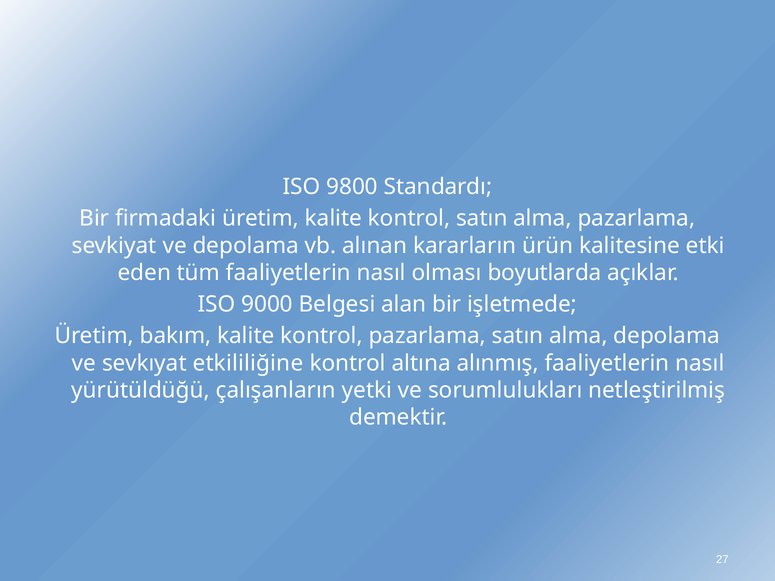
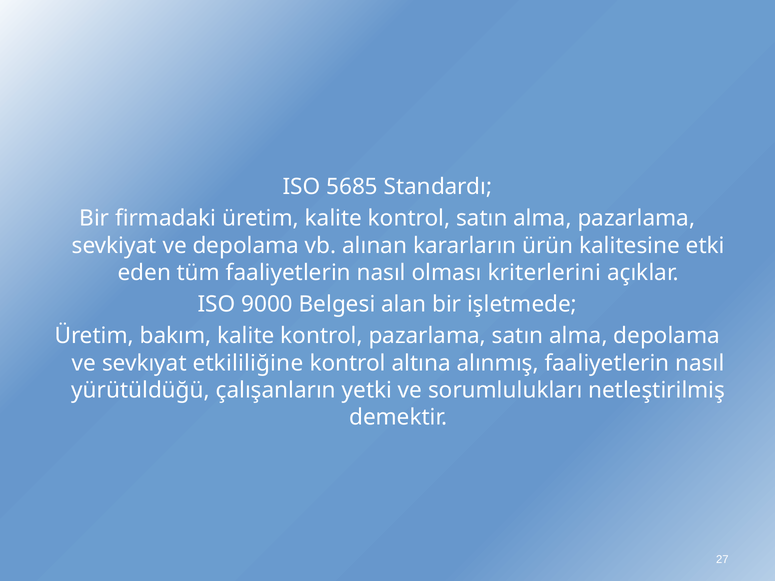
9800: 9800 -> 5685
boyutlarda: boyutlarda -> kriterlerini
